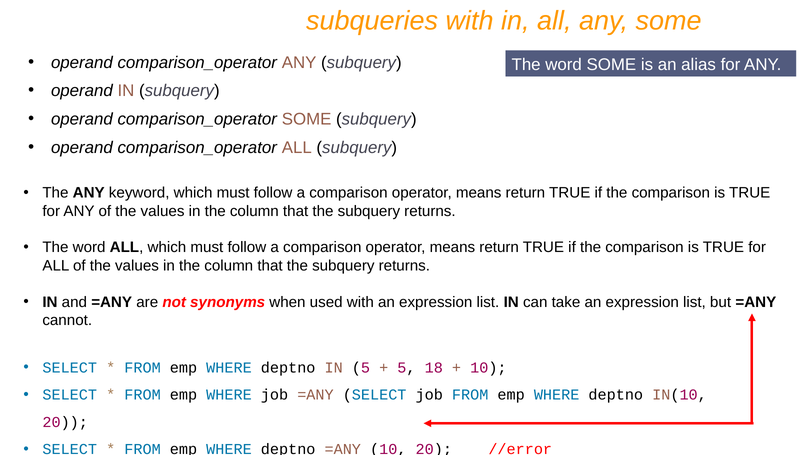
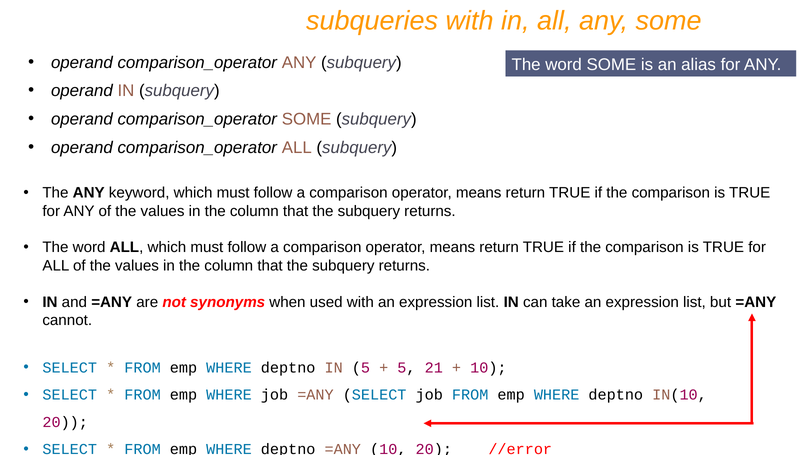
18: 18 -> 21
